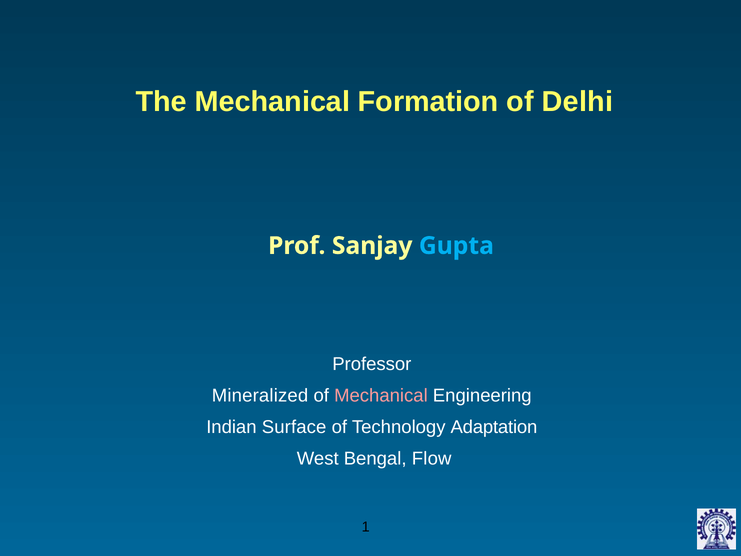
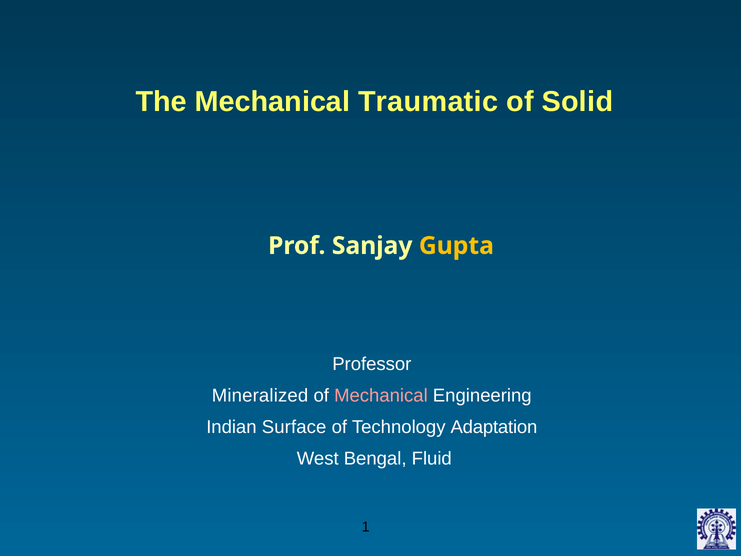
Formation: Formation -> Traumatic
Delhi: Delhi -> Solid
Gupta colour: light blue -> yellow
Flow: Flow -> Fluid
